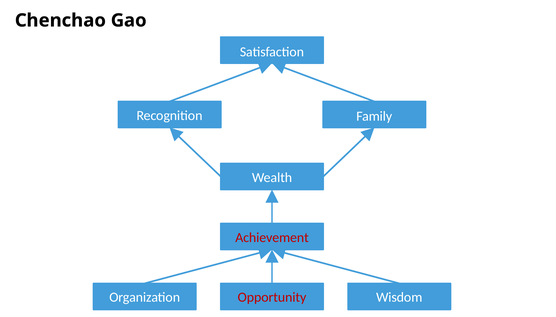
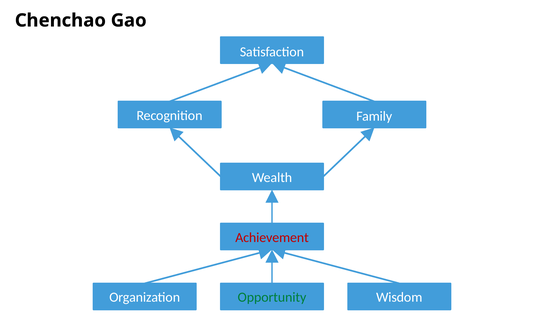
Opportunity colour: red -> green
